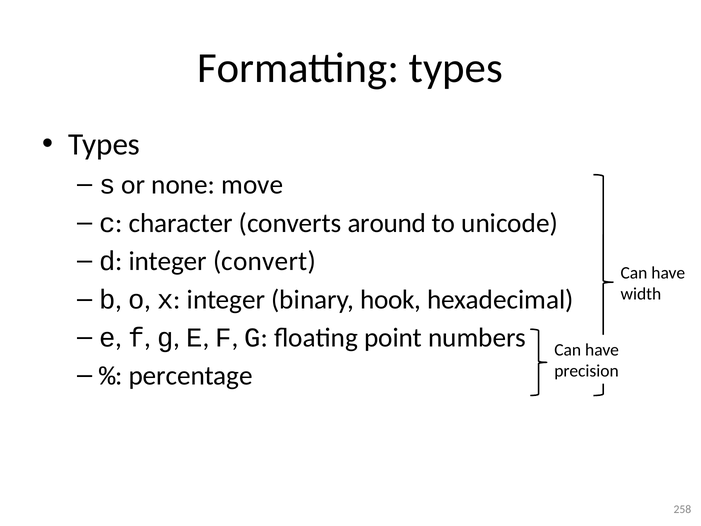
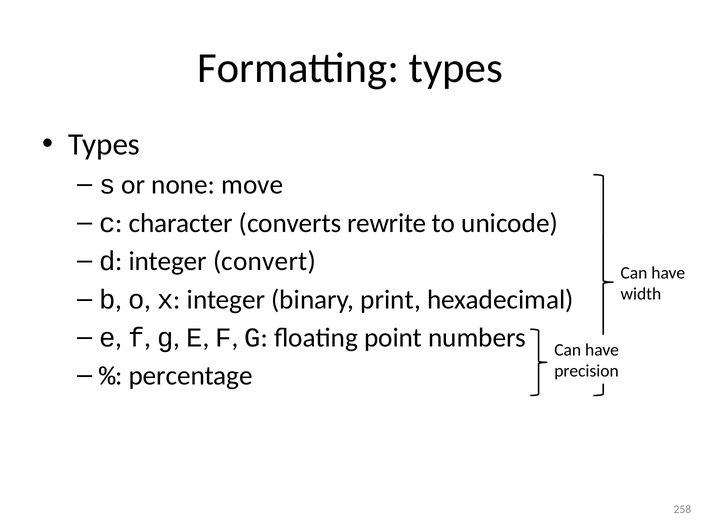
around: around -> rewrite
hook: hook -> print
